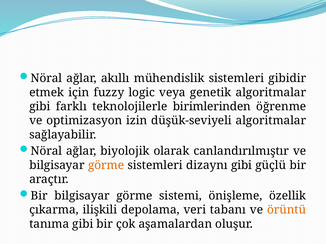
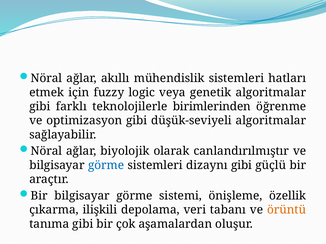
gibidir: gibidir -> hatları
optimizasyon izin: izin -> gibi
görme at (106, 166) colour: orange -> blue
